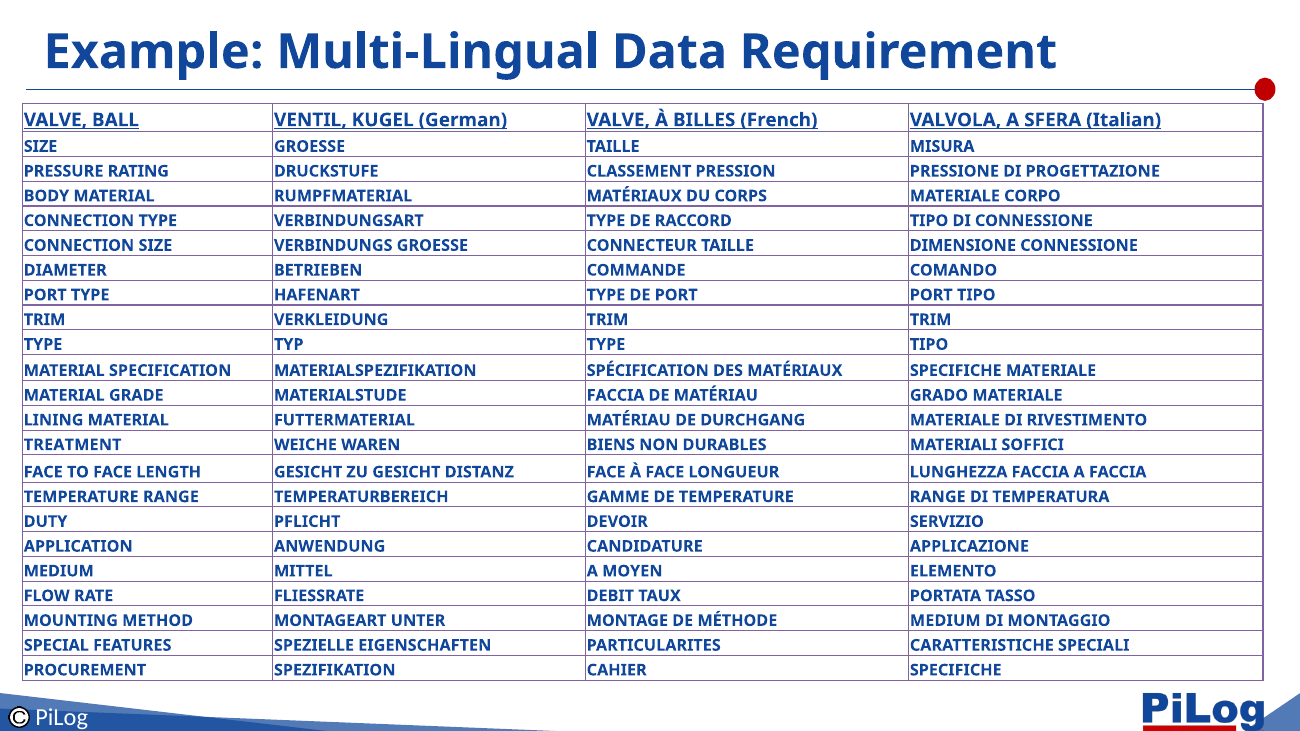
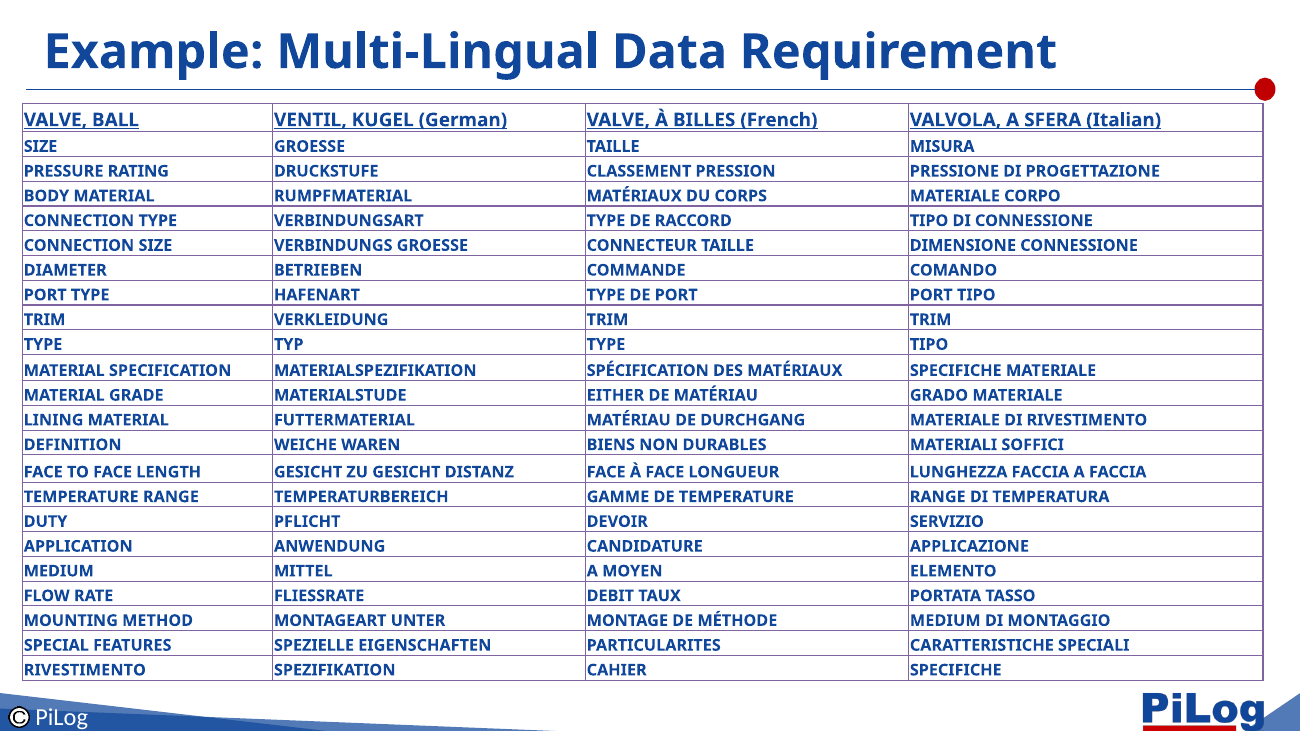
MATERIALSTUDE FACCIA: FACCIA -> EITHER
TREATMENT: TREATMENT -> DEFINITION
PROCUREMENT at (85, 670): PROCUREMENT -> RIVESTIMENTO
